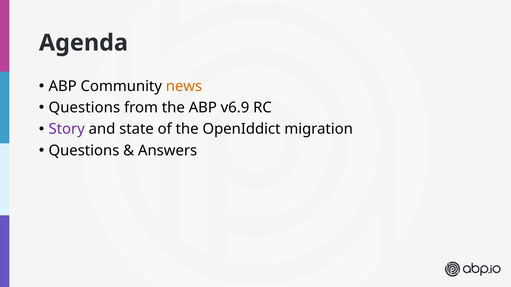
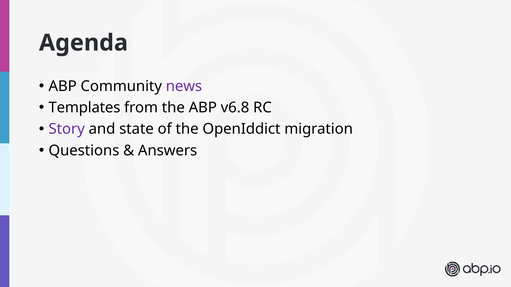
news colour: orange -> purple
Questions at (84, 108): Questions -> Templates
v6.9: v6.9 -> v6.8
